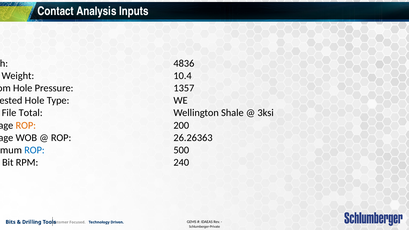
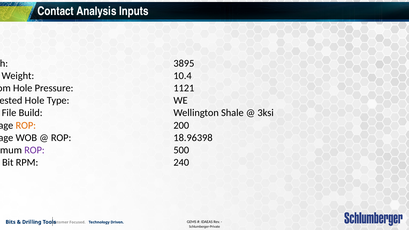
4836: 4836 -> 3895
1357: 1357 -> 1121
File Total: Total -> Build
26.26363: 26.26363 -> 18.96398
ROP at (34, 150) colour: blue -> purple
